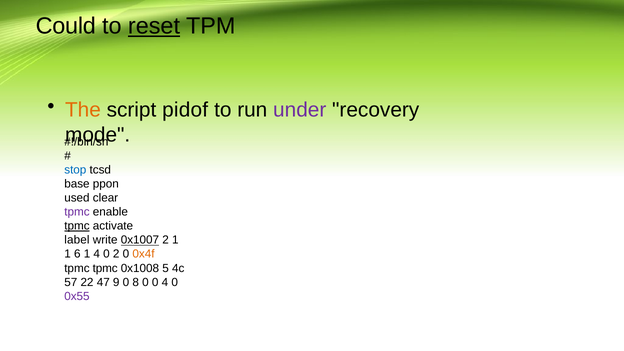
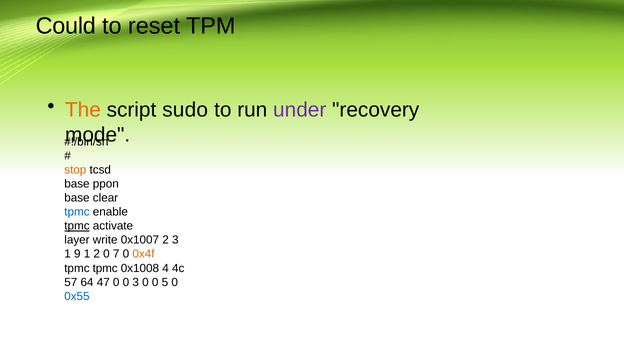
reset underline: present -> none
pidof: pidof -> sudo
stop colour: blue -> orange
used at (77, 198): used -> base
tpmc at (77, 212) colour: purple -> blue
label: label -> layer
0x1007 underline: present -> none
2 1: 1 -> 3
6: 6 -> 9
1 4: 4 -> 2
0 2: 2 -> 7
5: 5 -> 4
22: 22 -> 64
47 9: 9 -> 0
0 8: 8 -> 3
0 4: 4 -> 5
0x55 colour: purple -> blue
